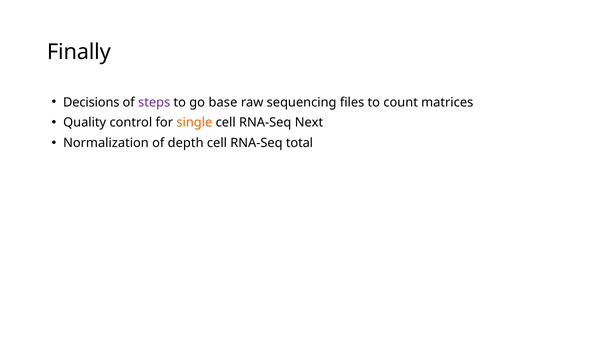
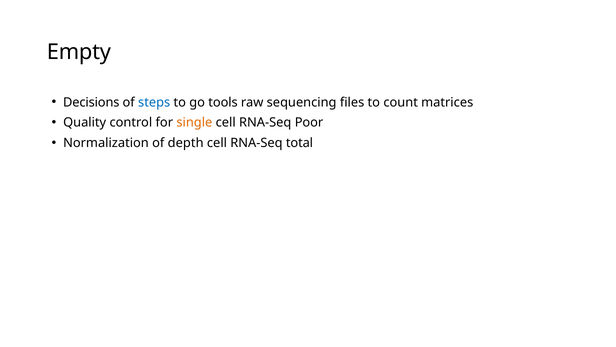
Finally: Finally -> Empty
steps colour: purple -> blue
base: base -> tools
Next: Next -> Poor
